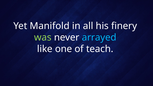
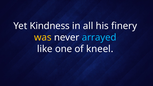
Manifold: Manifold -> Kindness
was colour: light green -> yellow
teach: teach -> kneel
